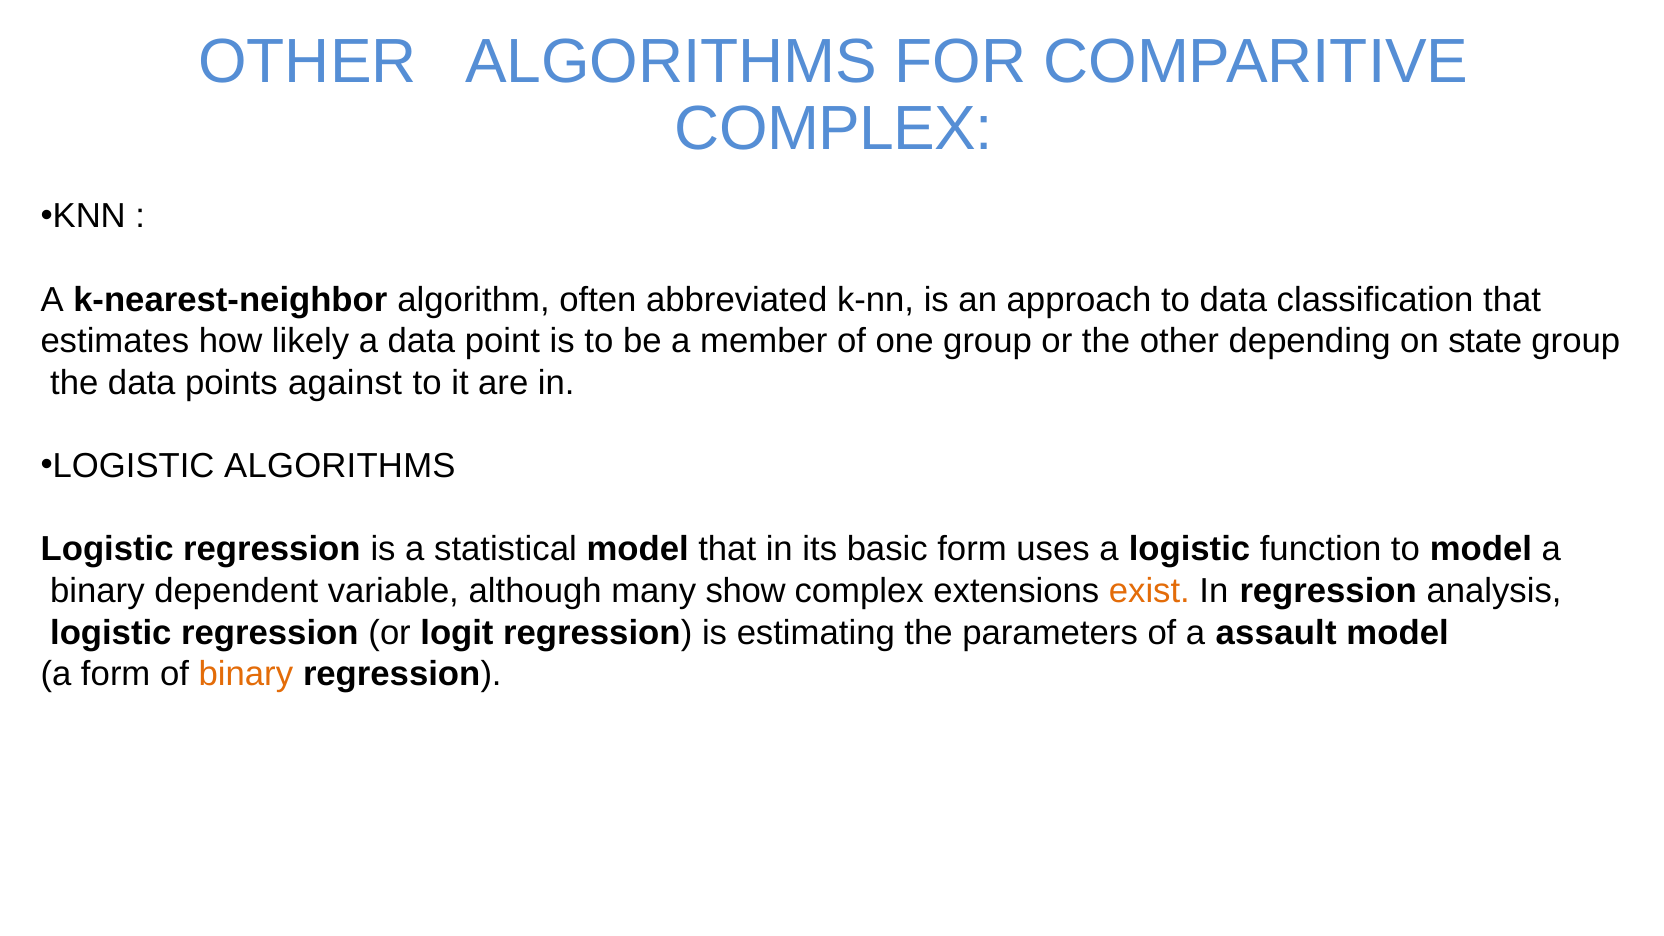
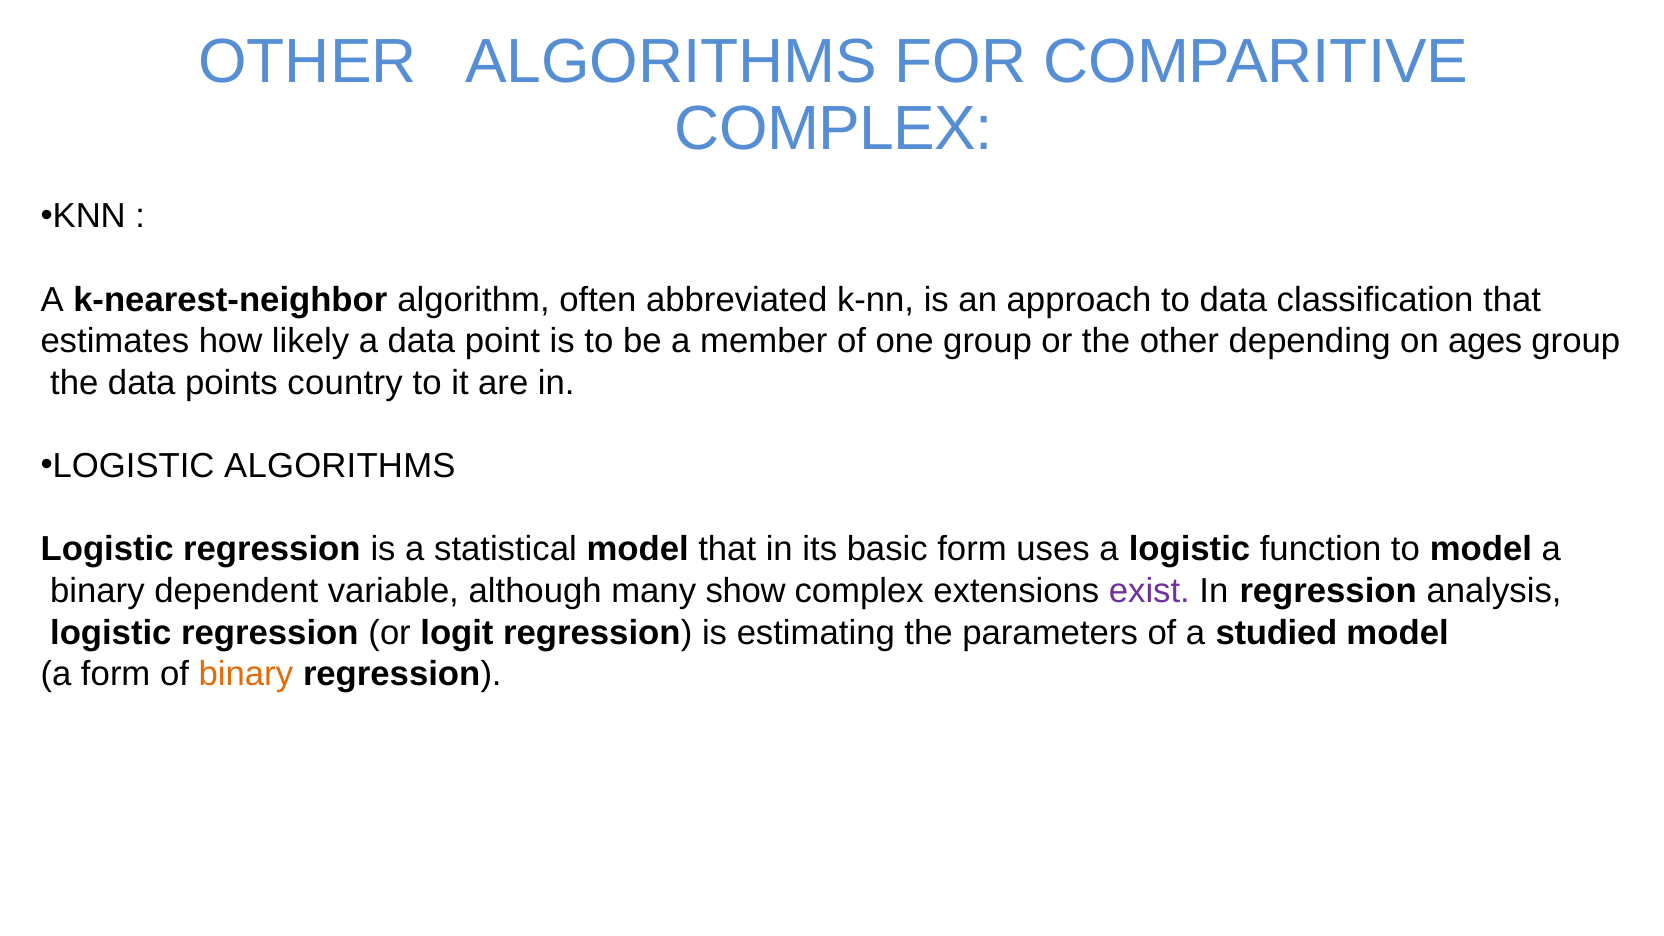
state: state -> ages
against: against -> country
exist colour: orange -> purple
assault: assault -> studied
